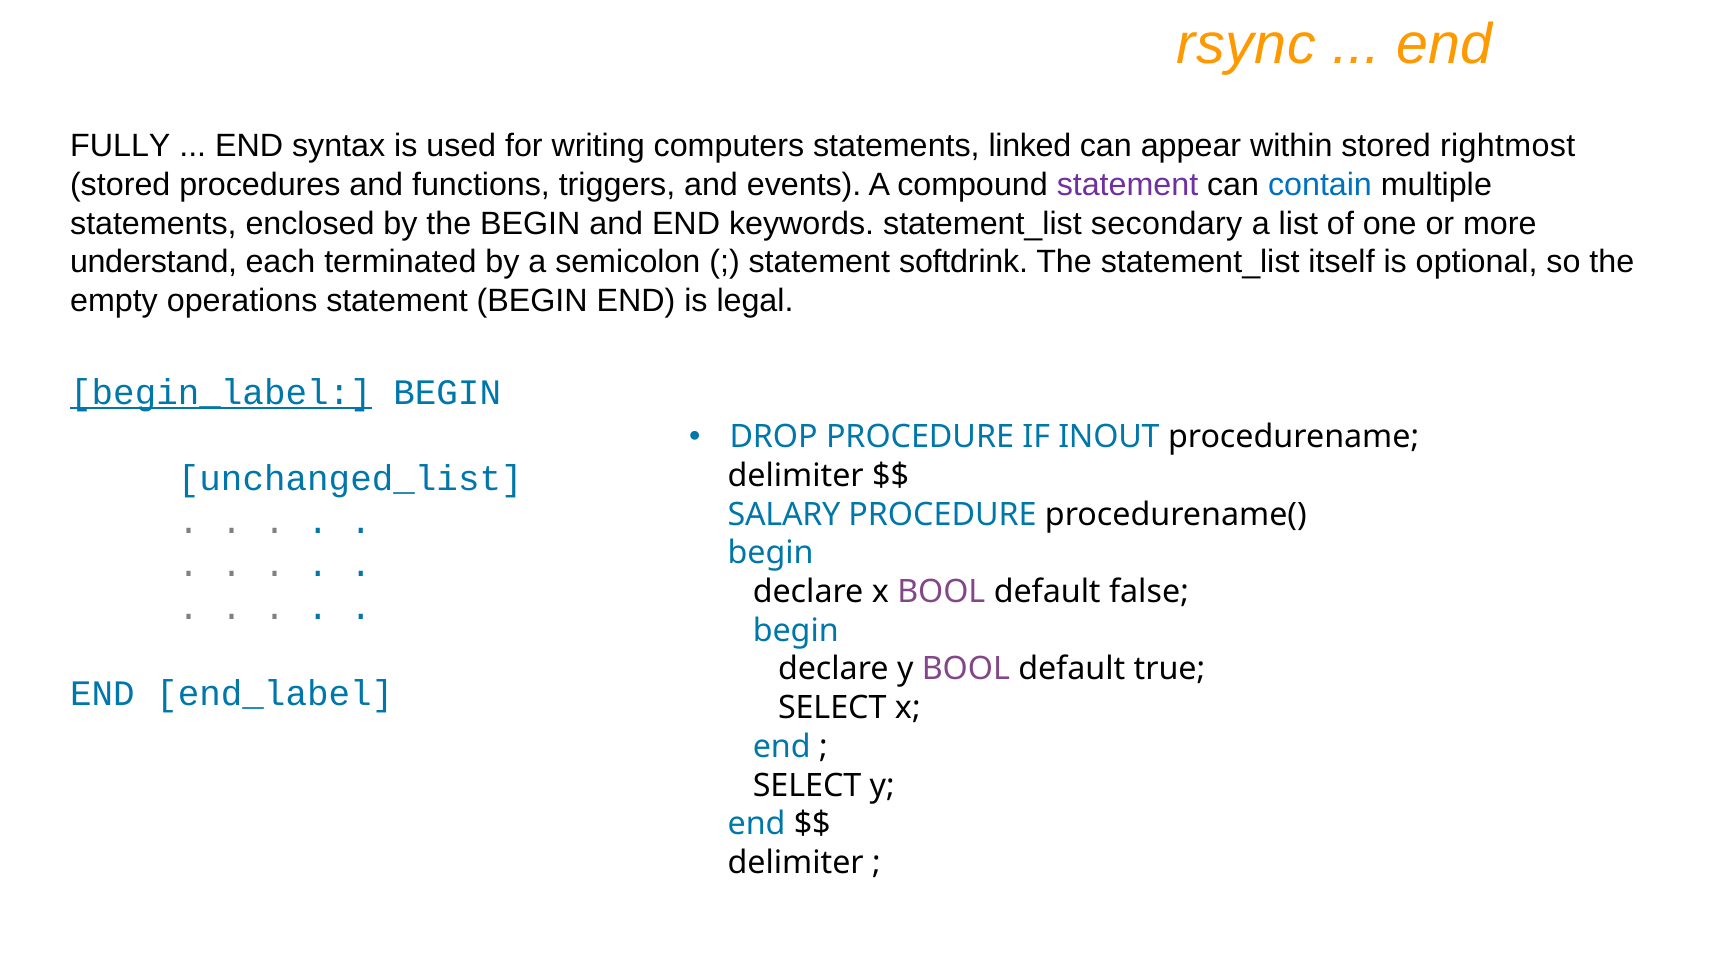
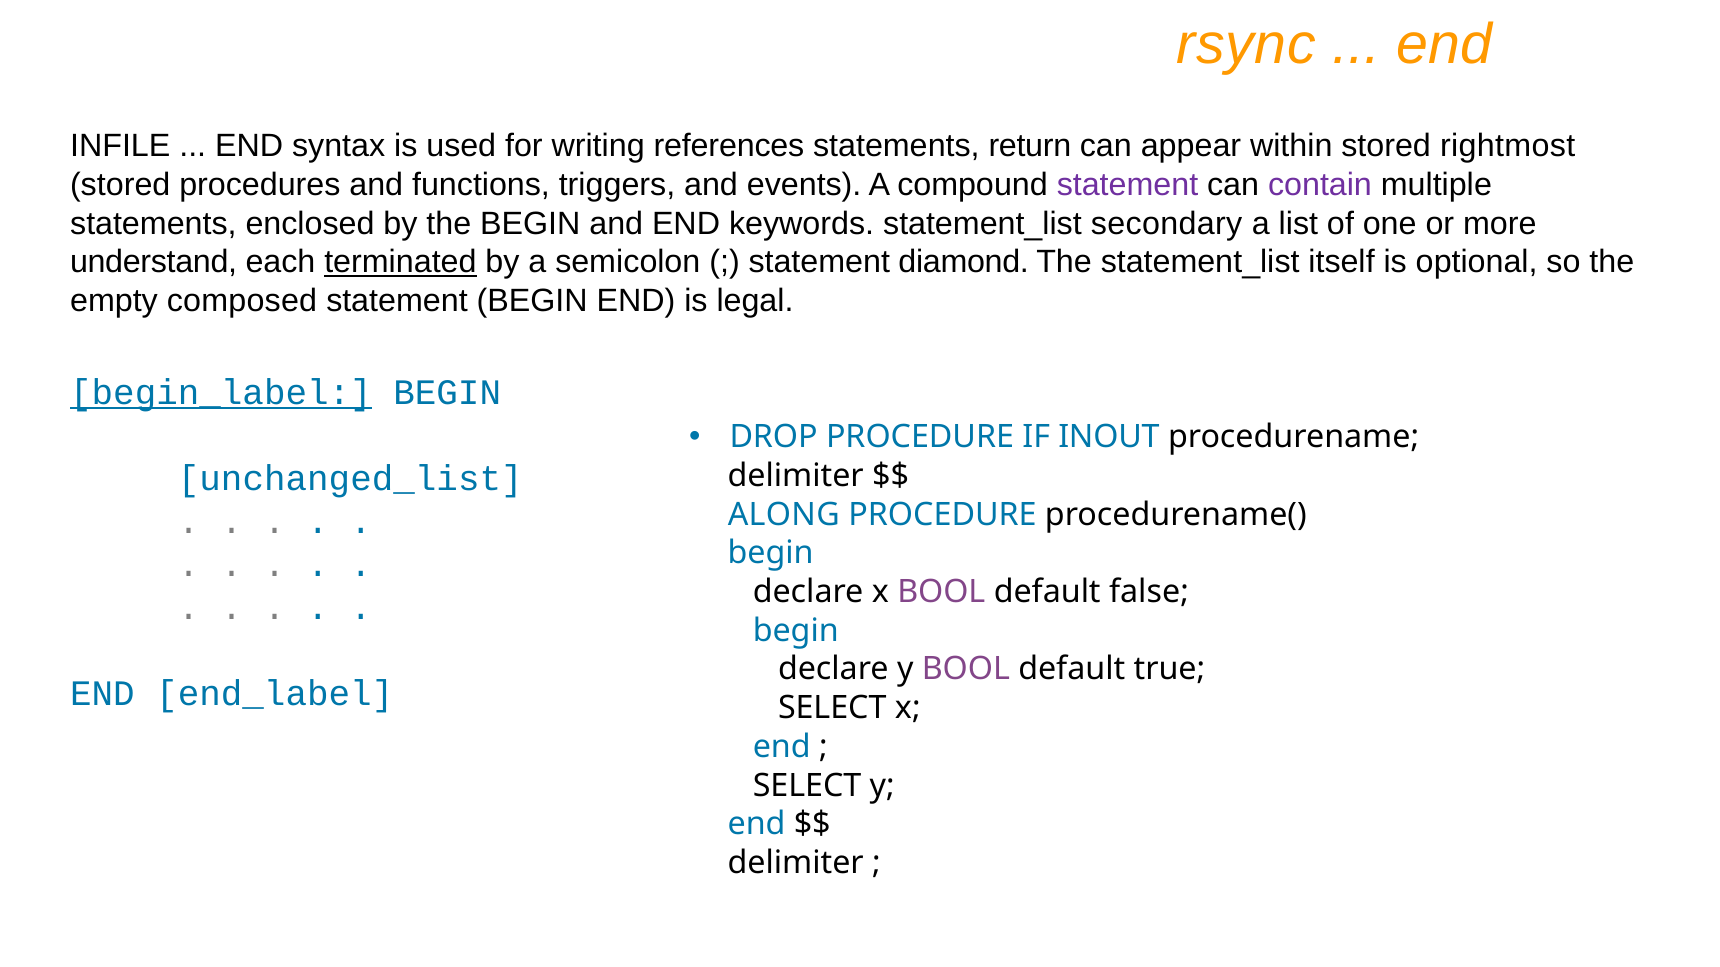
FULLY: FULLY -> INFILE
computers: computers -> references
linked: linked -> return
contain colour: blue -> purple
terminated underline: none -> present
softdrink: softdrink -> diamond
operations: operations -> composed
SALARY: SALARY -> ALONG
